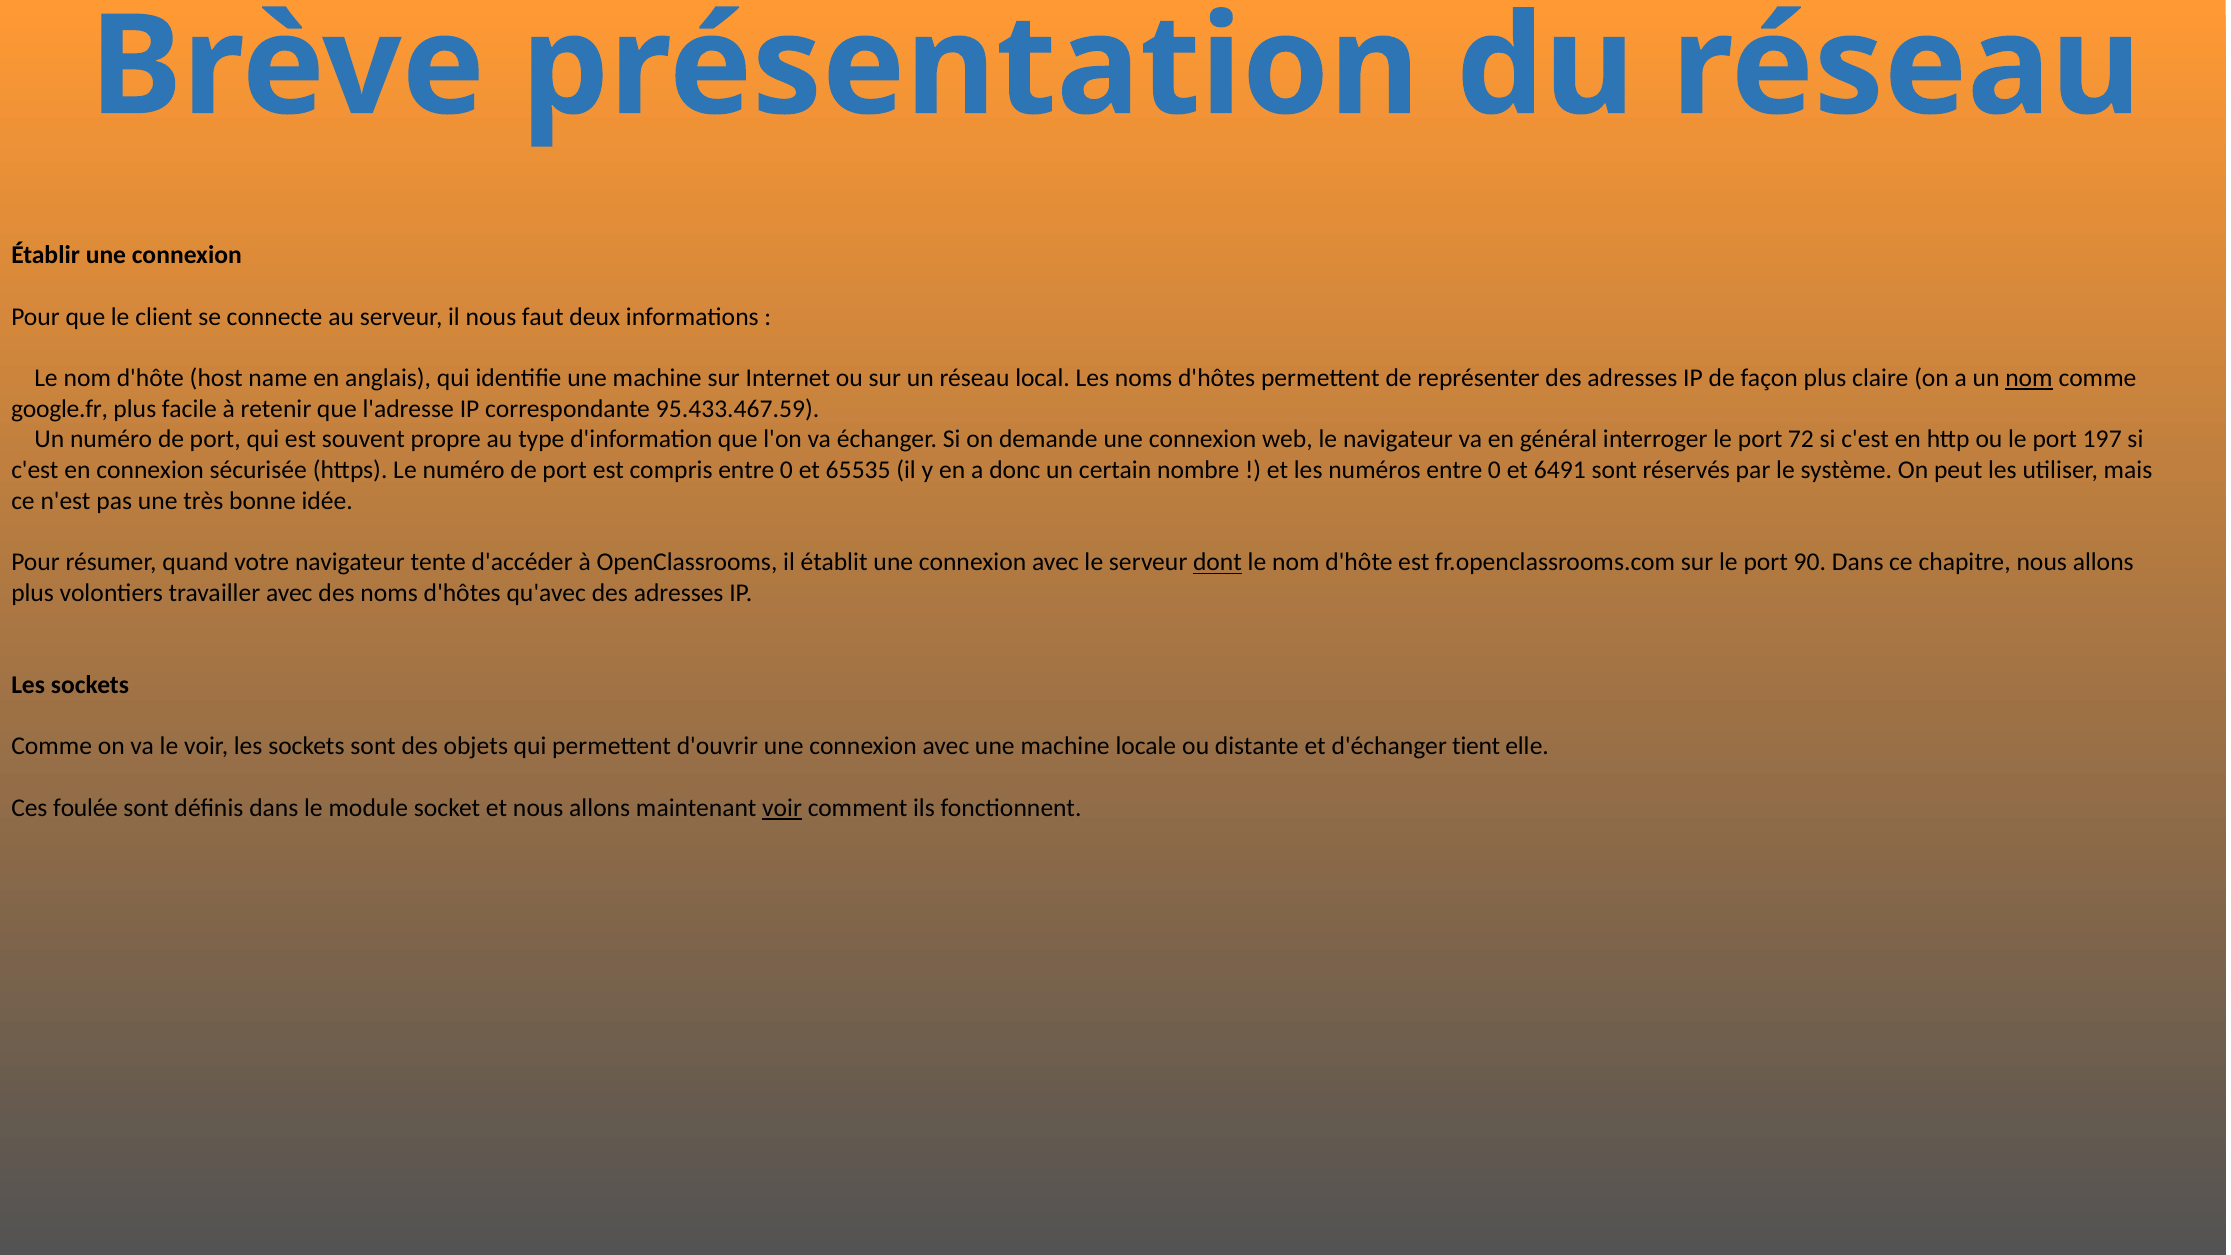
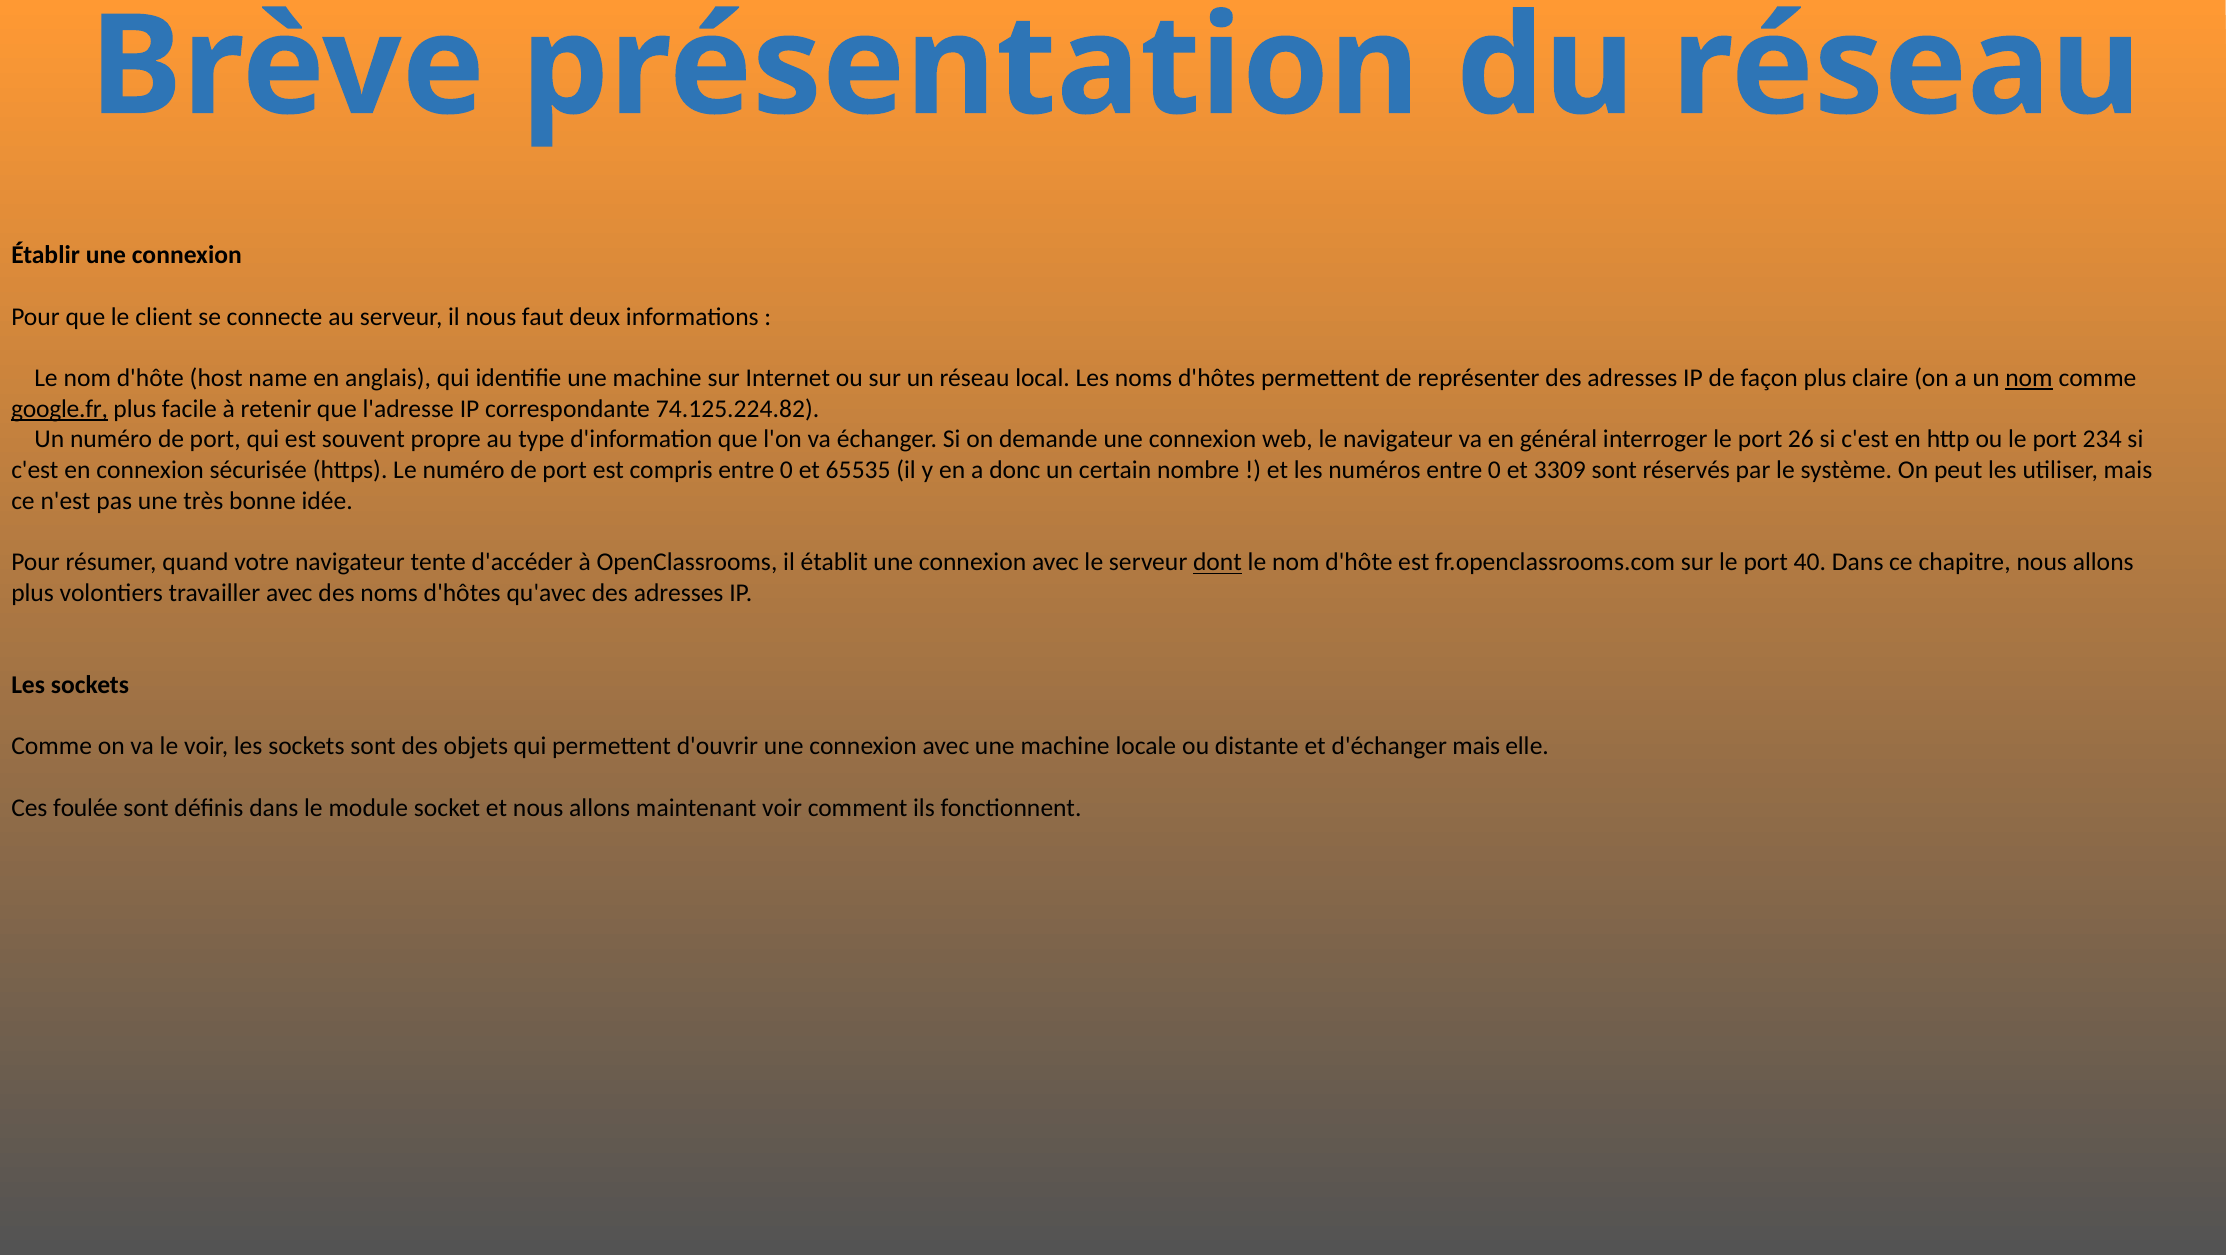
google.fr underline: none -> present
95.433.467.59: 95.433.467.59 -> 74.125.224.82
72: 72 -> 26
197: 197 -> 234
6491: 6491 -> 3309
90: 90 -> 40
d'échanger tient: tient -> mais
voir at (782, 808) underline: present -> none
